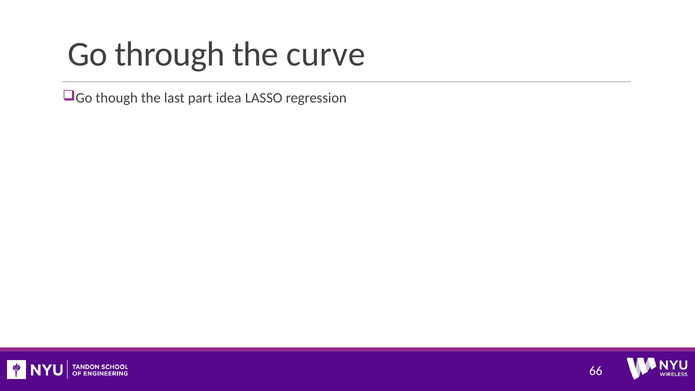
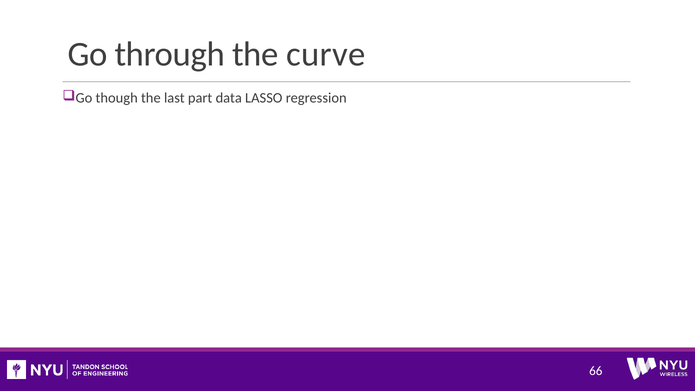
idea: idea -> data
